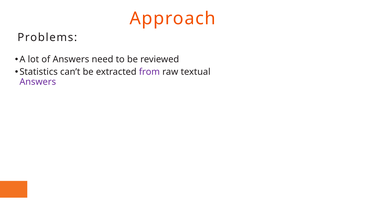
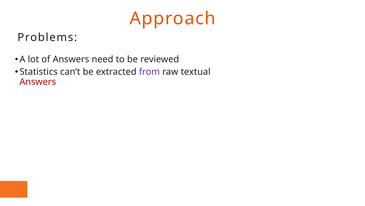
Answers at (38, 81) colour: purple -> red
